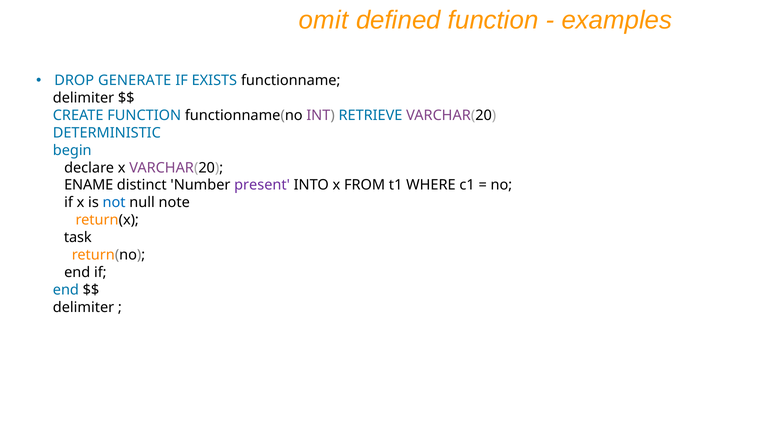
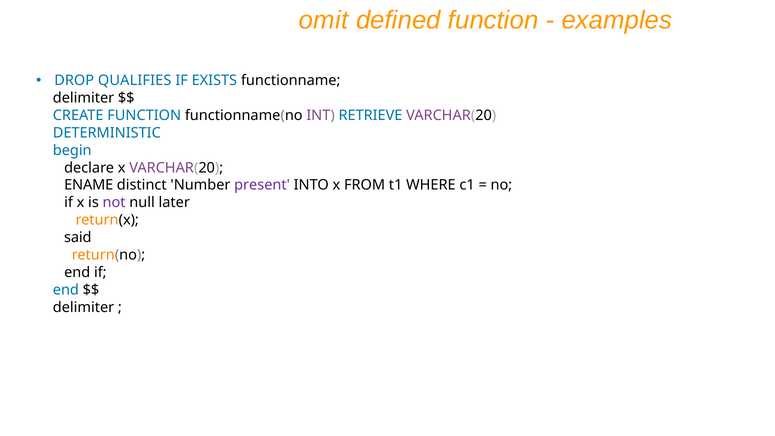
GENERATE: GENERATE -> QUALIFIES
not colour: blue -> purple
note: note -> later
task: task -> said
